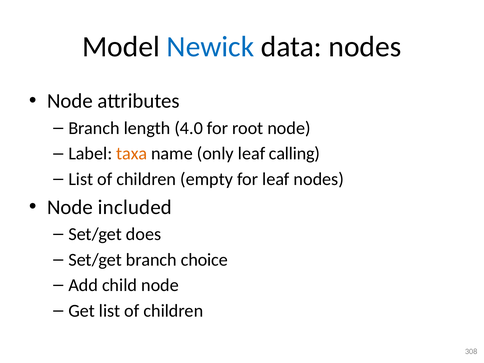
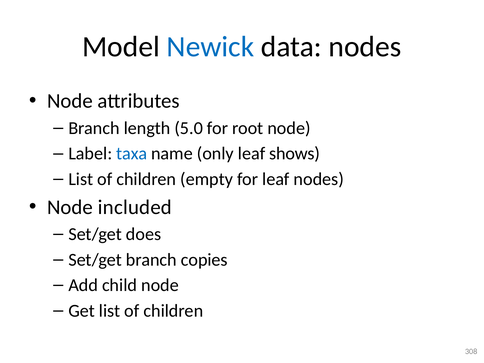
4.0: 4.0 -> 5.0
taxa colour: orange -> blue
calling: calling -> shows
choice: choice -> copies
